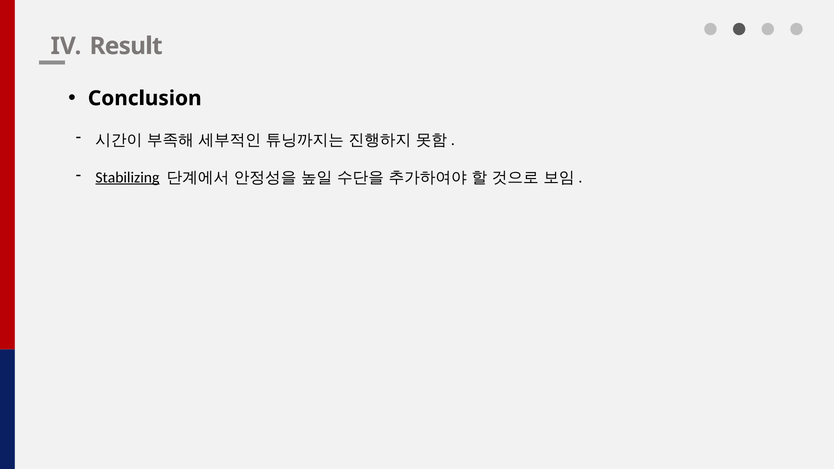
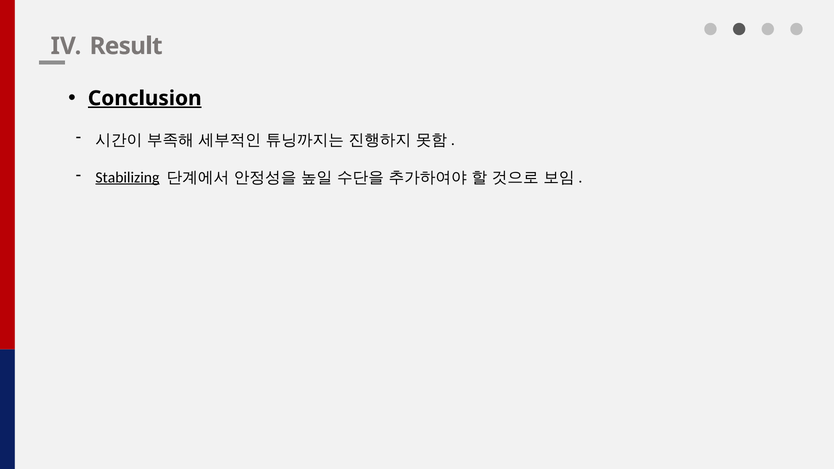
Conclusion underline: none -> present
